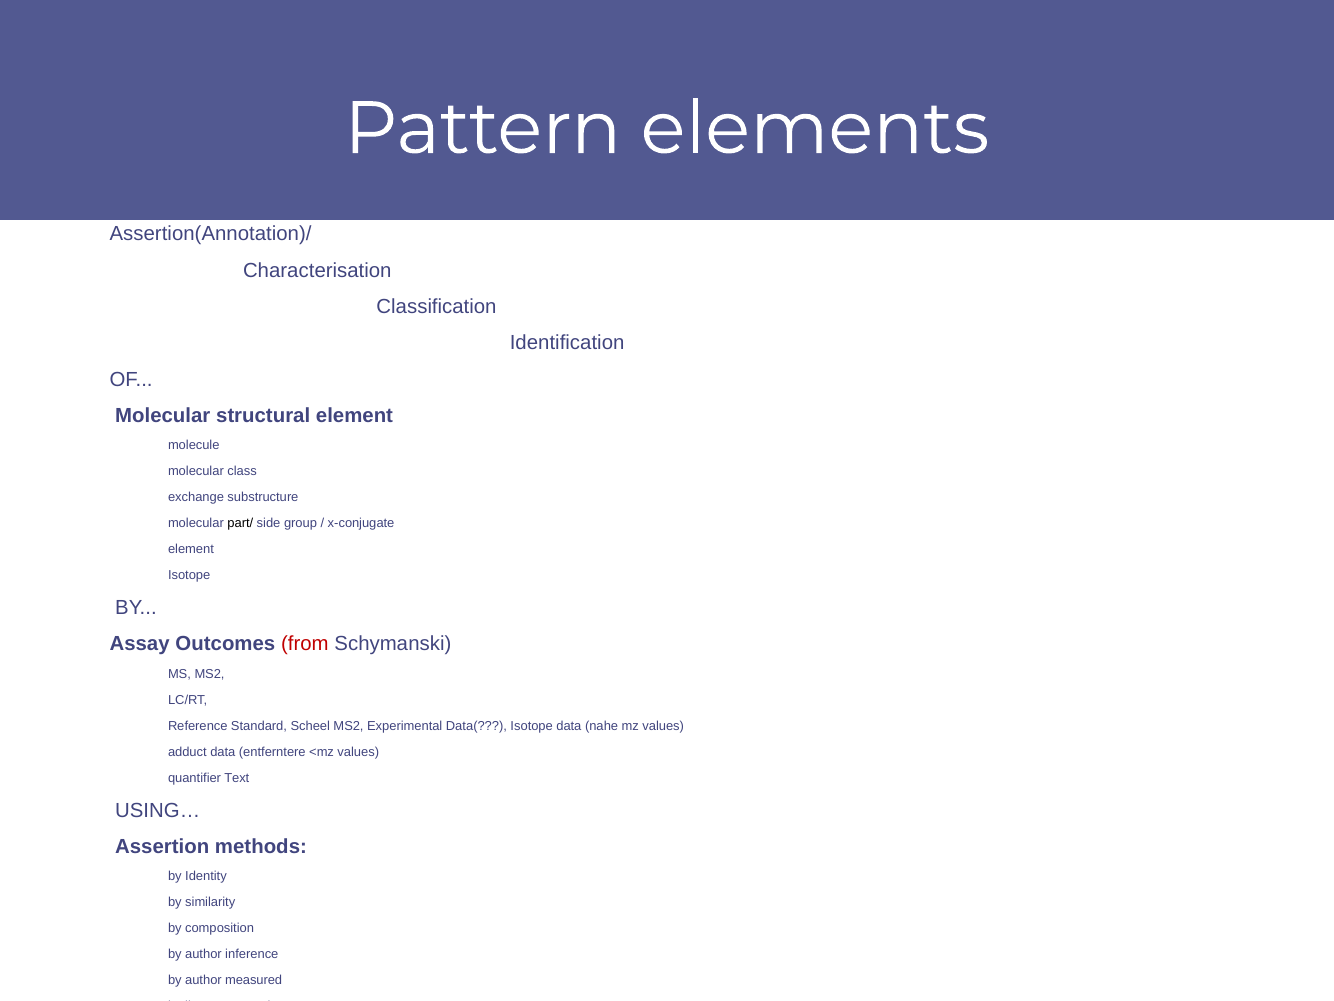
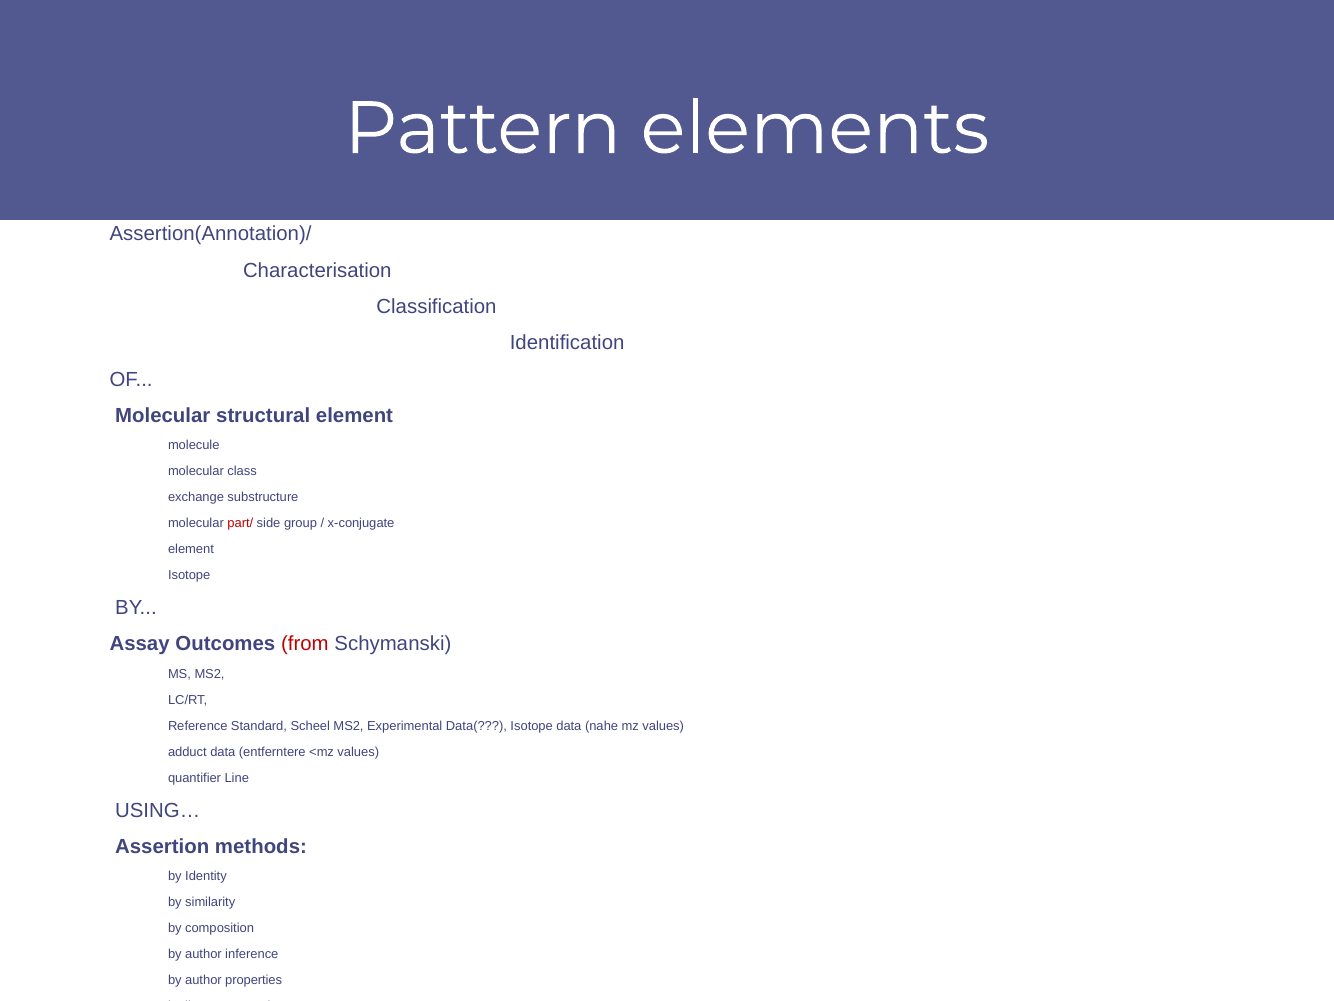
part/ colour: black -> red
Text: Text -> Line
measured: measured -> properties
